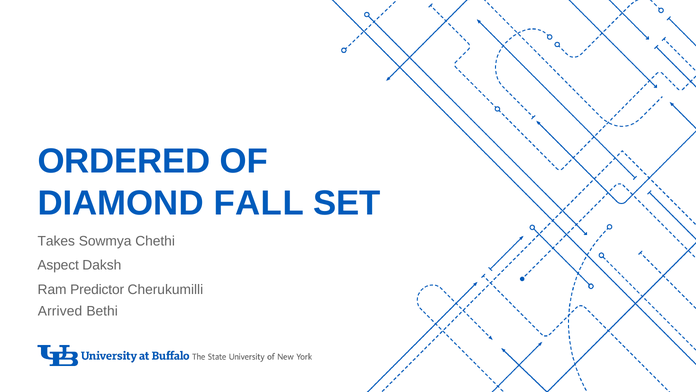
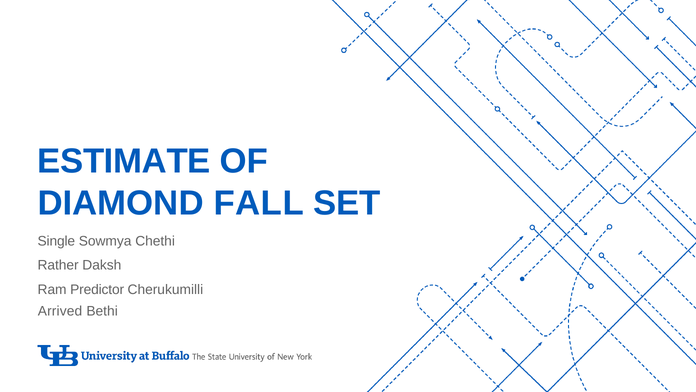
ORDERED: ORDERED -> ESTIMATE
Takes: Takes -> Single
Aspect: Aspect -> Rather
